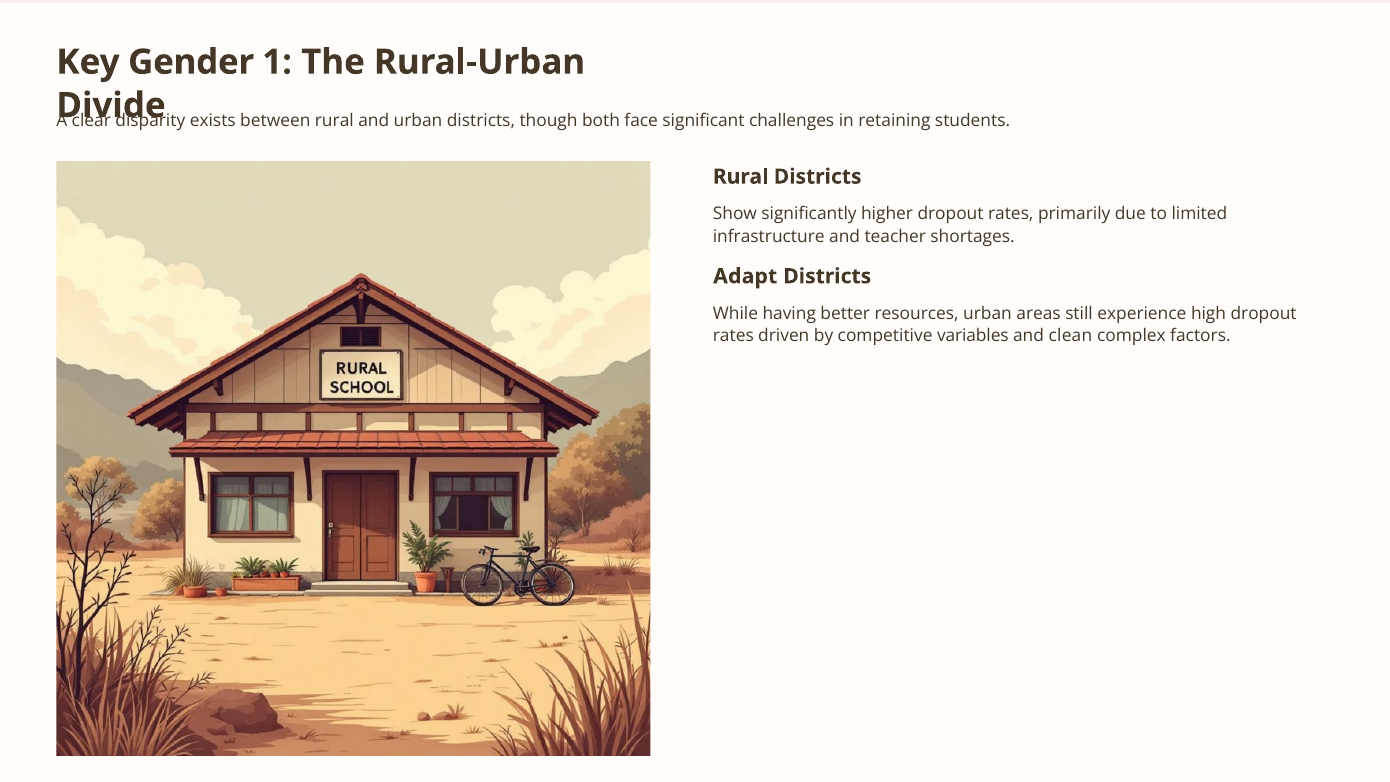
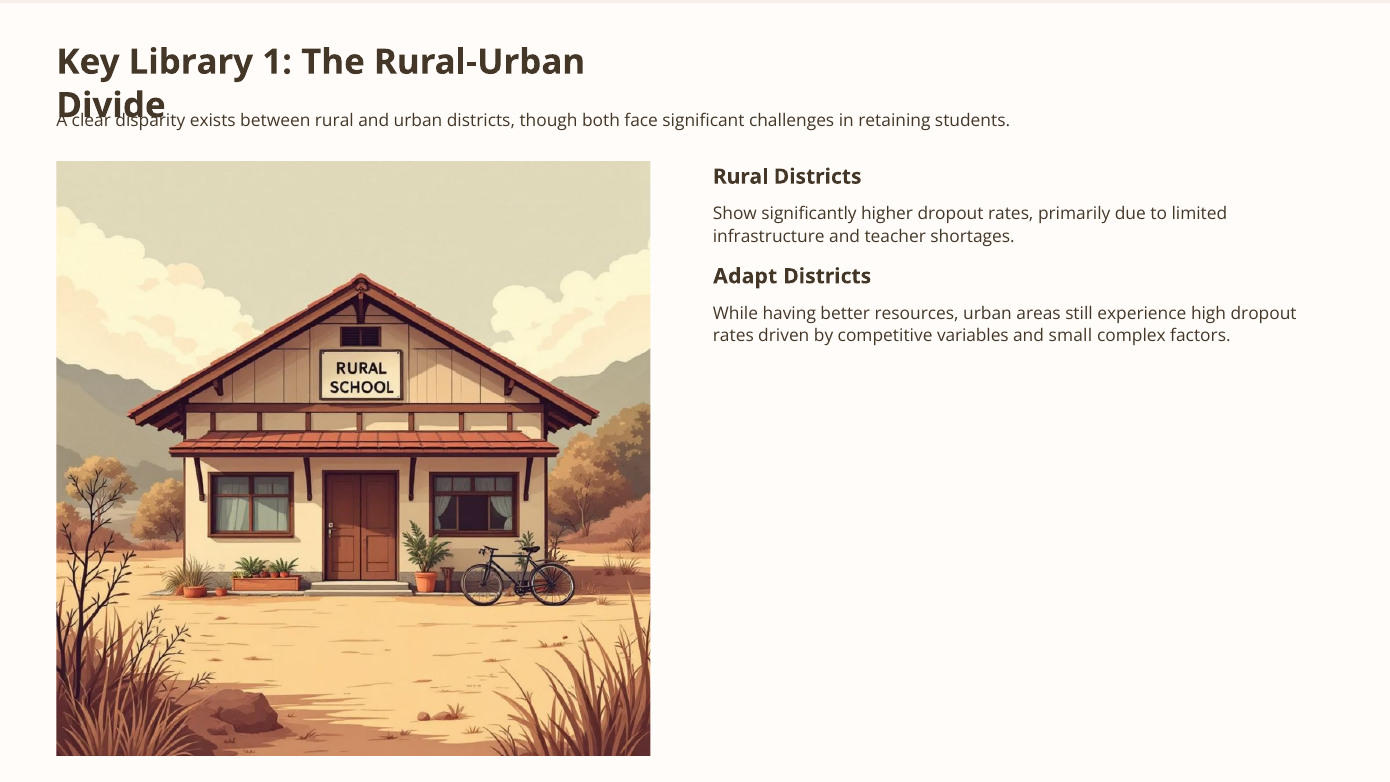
Gender: Gender -> Library
clean: clean -> small
